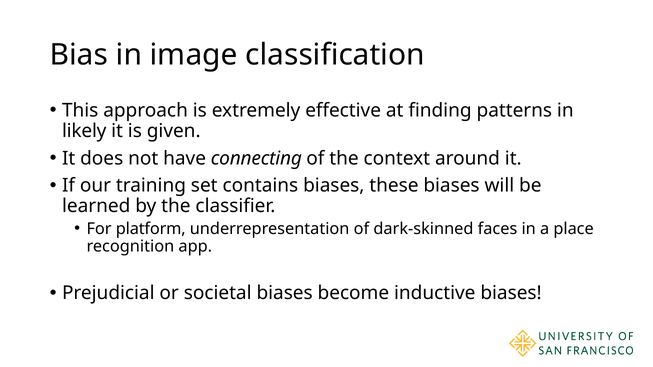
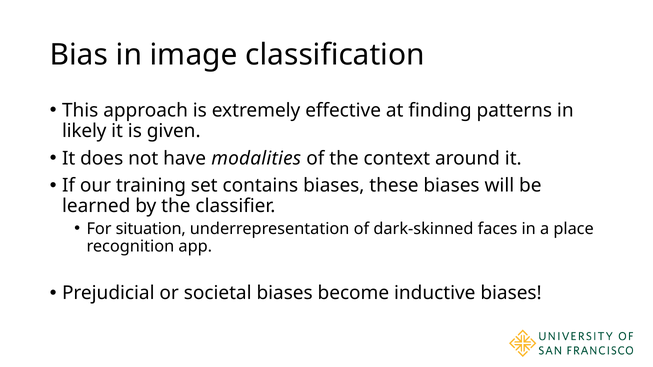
connecting: connecting -> modalities
platform: platform -> situation
